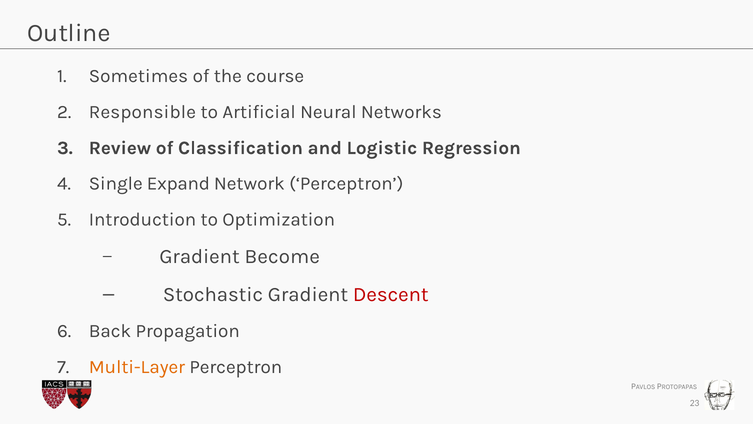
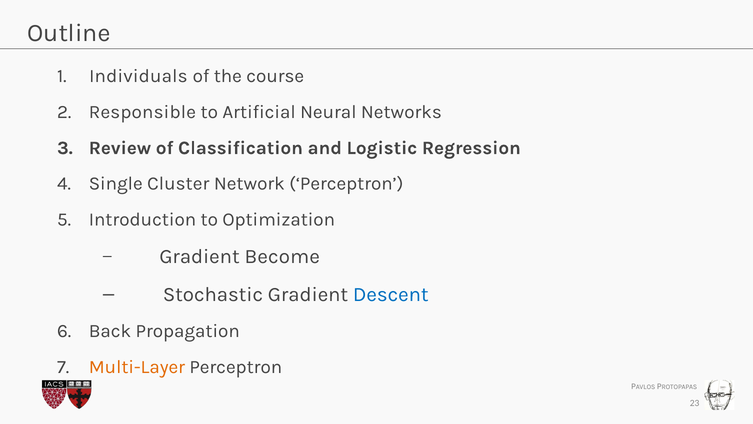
Sometimes: Sometimes -> Individuals
Expand: Expand -> Cluster
Descent colour: red -> blue
